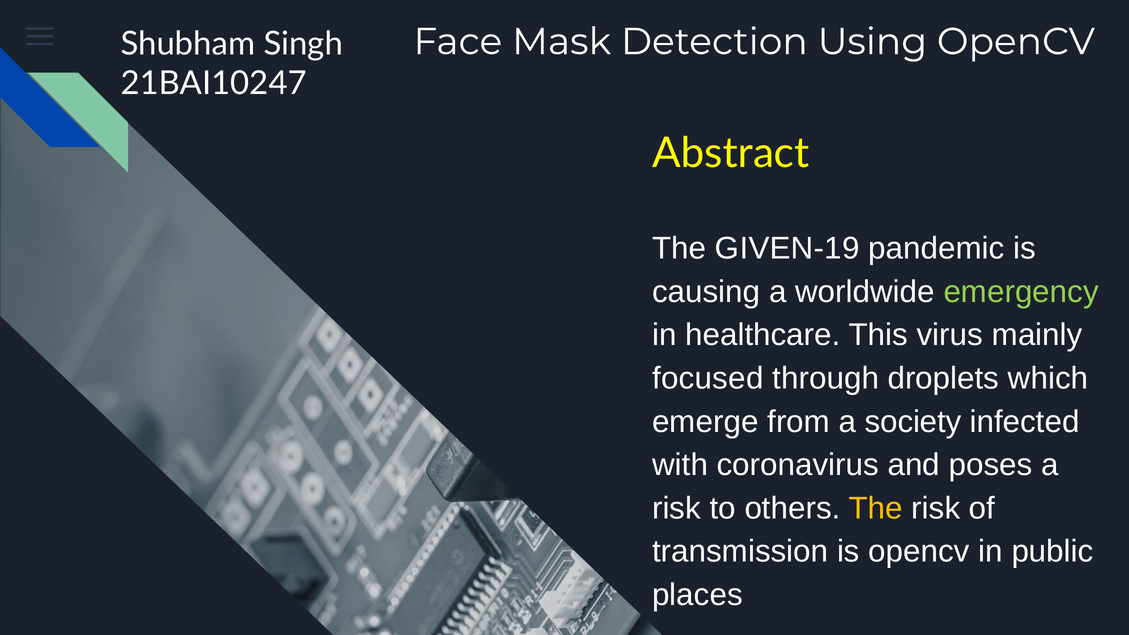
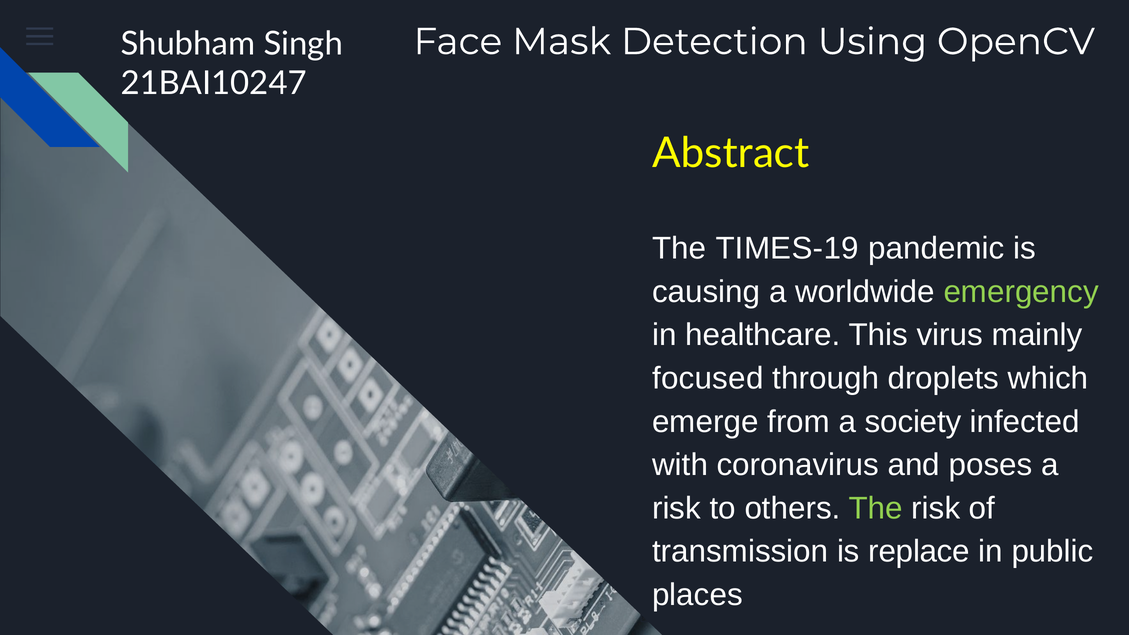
GIVEN-19: GIVEN-19 -> TIMES-19
The at (876, 508) colour: yellow -> light green
is opencv: opencv -> replace
